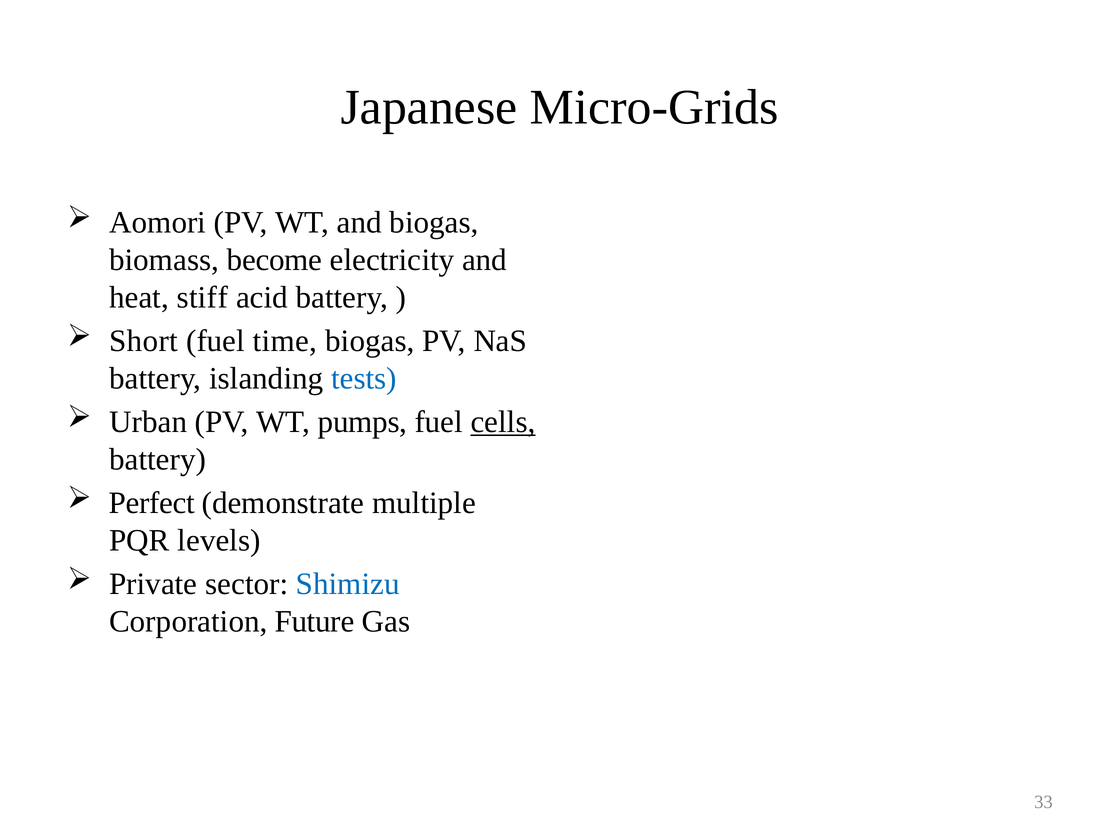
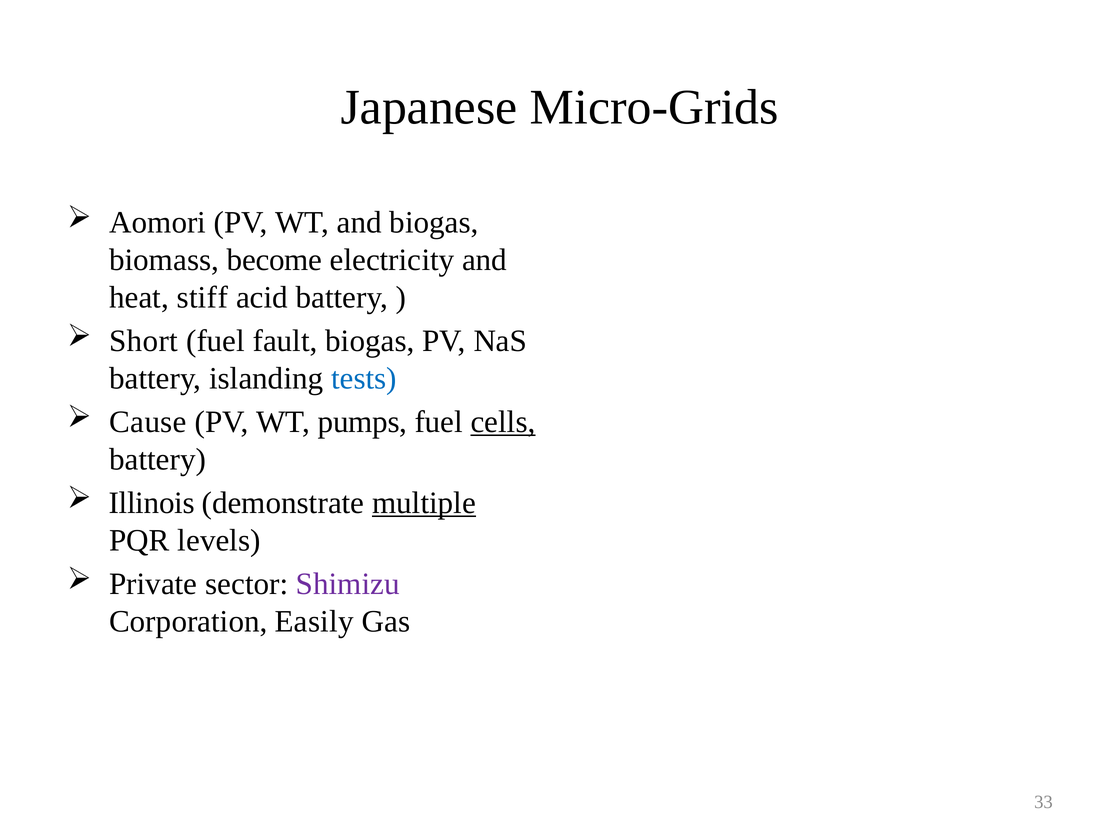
time: time -> fault
Urban: Urban -> Cause
Perfect: Perfect -> Illinois
multiple underline: none -> present
Shimizu colour: blue -> purple
Future: Future -> Easily
